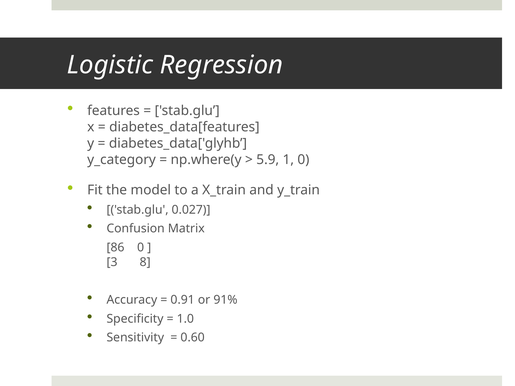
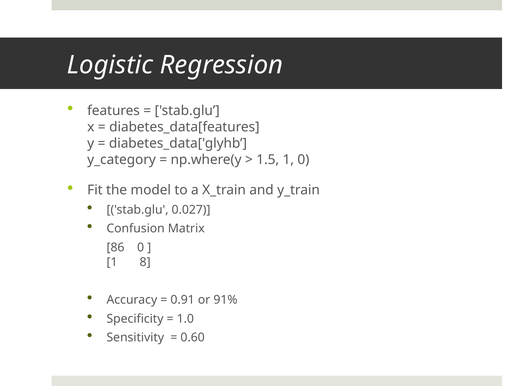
5.9: 5.9 -> 1.5
3 at (112, 262): 3 -> 1
